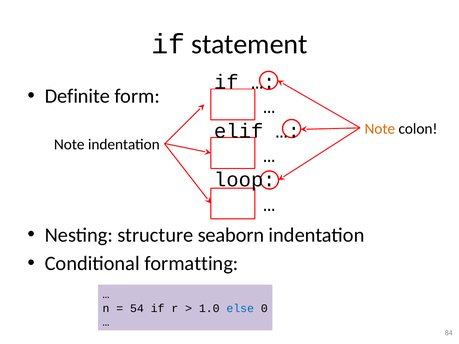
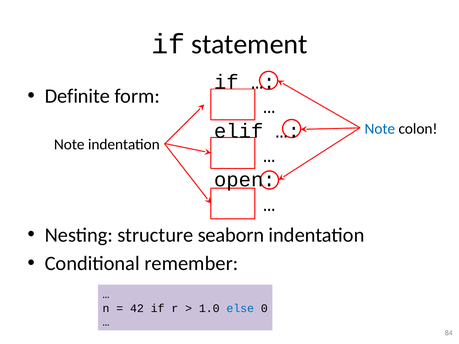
Note at (380, 129) colour: orange -> blue
loop: loop -> open
formatting: formatting -> remember
54: 54 -> 42
